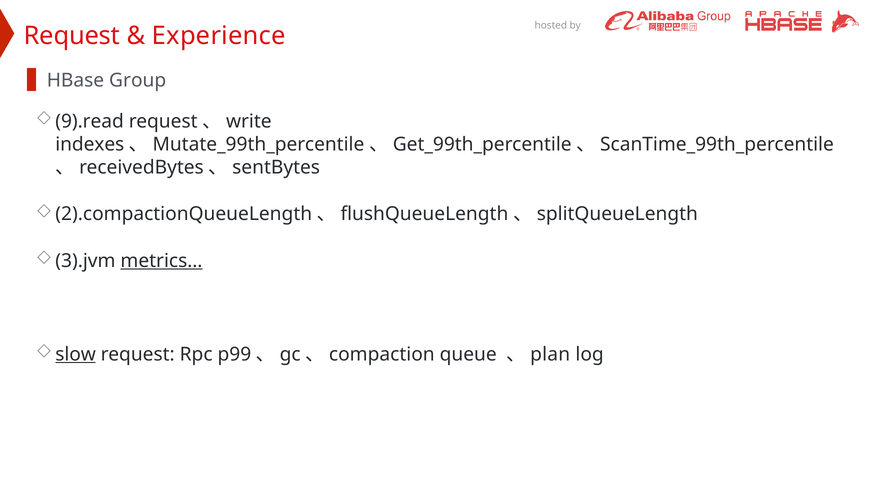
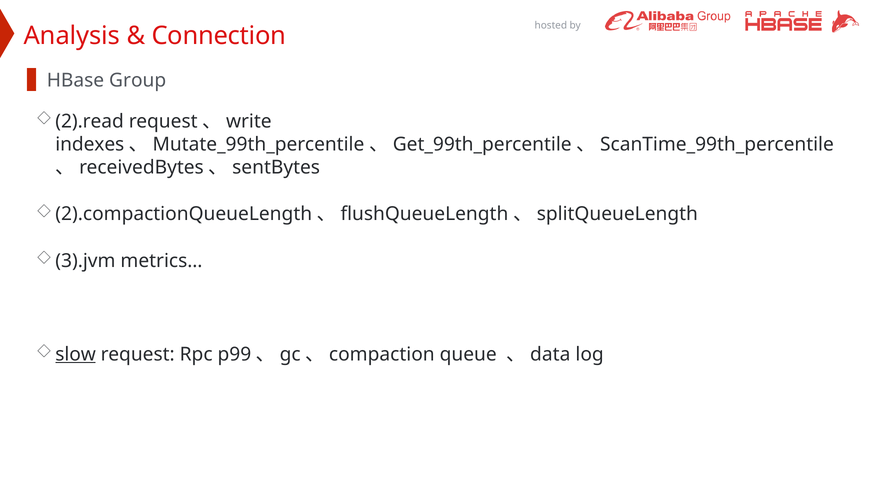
Request at (72, 36): Request -> Analysis
Experience: Experience -> Connection
9).read: 9).read -> 2).read
metrics… underline: present -> none
plan: plan -> data
